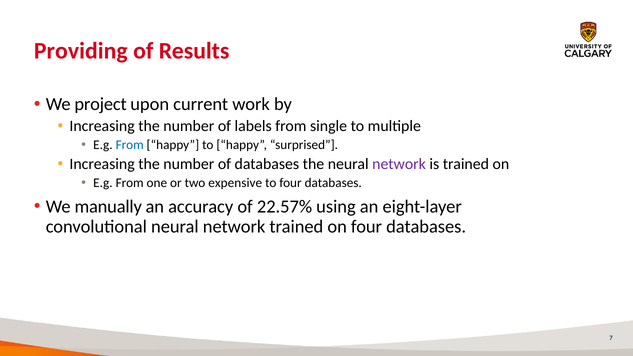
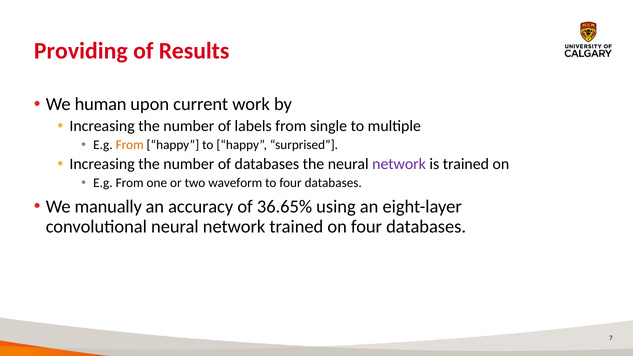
project: project -> human
From at (130, 145) colour: blue -> orange
expensive: expensive -> waveform
22.57%: 22.57% -> 36.65%
